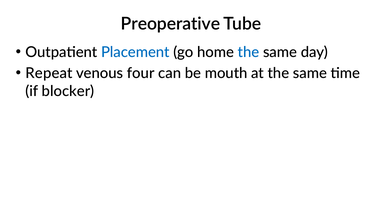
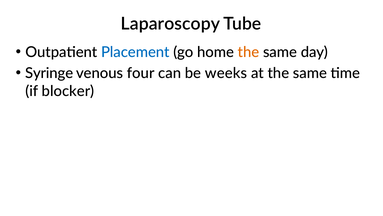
Preoperative: Preoperative -> Laparoscopy
the at (249, 52) colour: blue -> orange
Repeat: Repeat -> Syringe
mouth: mouth -> weeks
